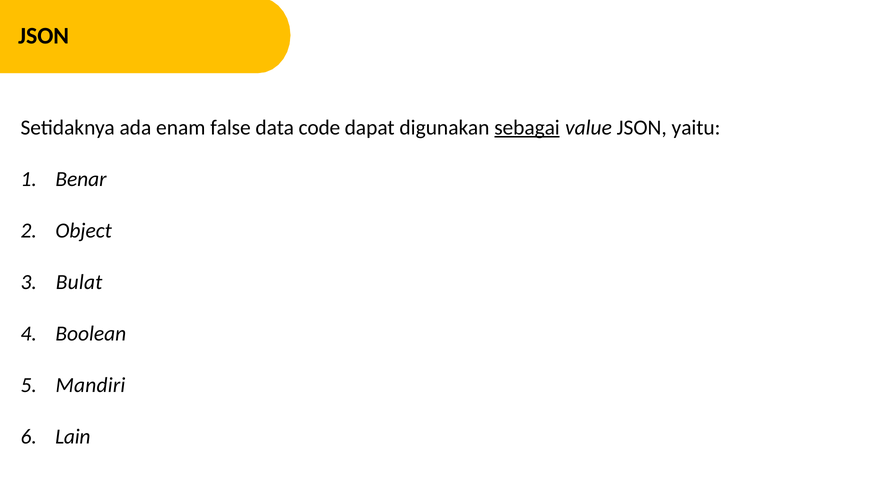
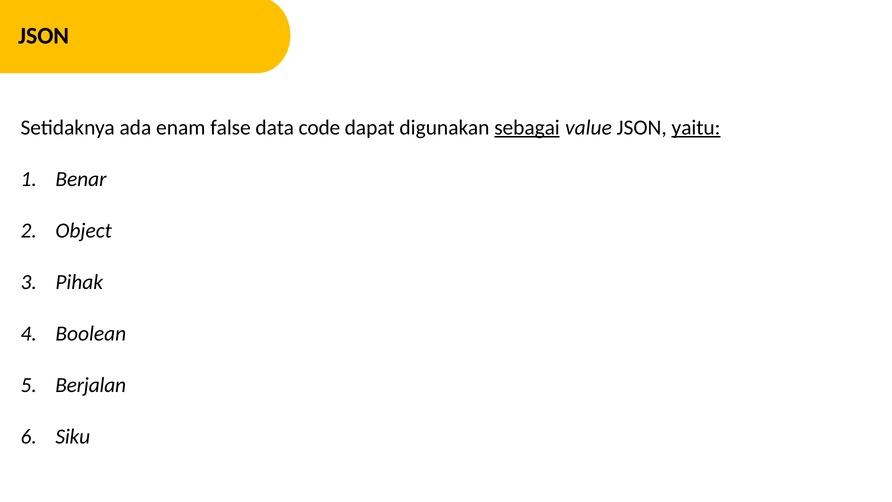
yaitu underline: none -> present
Bulat: Bulat -> Pihak
Mandiri: Mandiri -> Berjalan
Lain: Lain -> Siku
